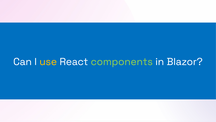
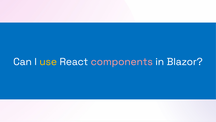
components colour: light green -> pink
